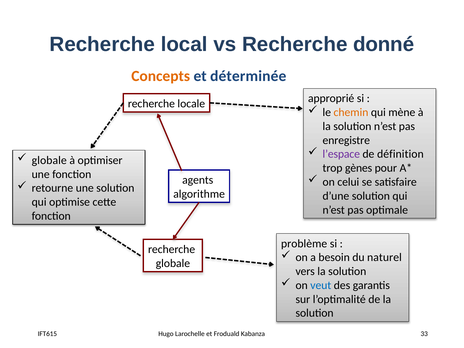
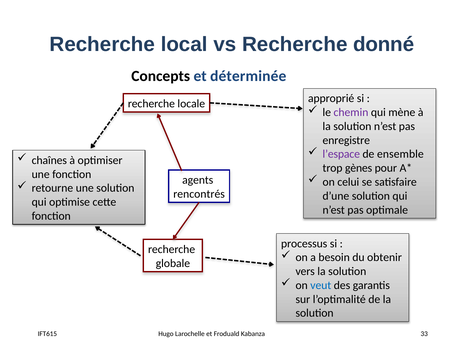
Concepts colour: orange -> black
chemin colour: orange -> purple
définition: définition -> ensemble
globale at (49, 160): globale -> chaînes
algorithme: algorithme -> rencontrés
problème: problème -> processus
naturel: naturel -> obtenir
